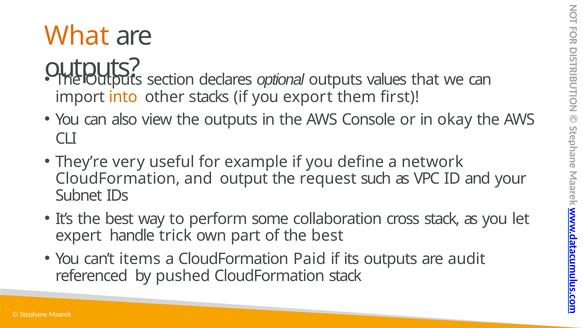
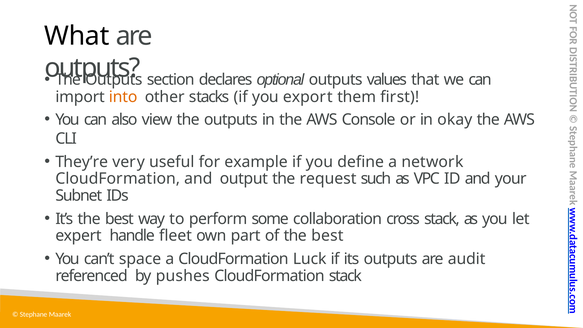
What colour: orange -> black
trick: trick -> fleet
items: items -> space
Paid: Paid -> Luck
pushed: pushed -> pushes
